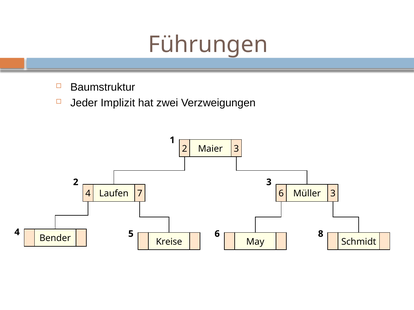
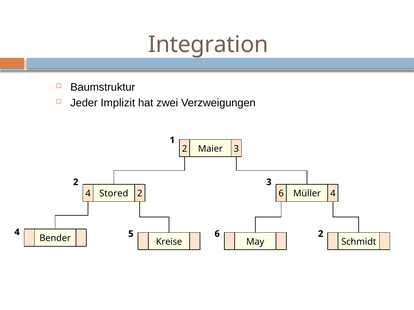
Führungen: Führungen -> Integration
Laufen: Laufen -> Stored
4 7: 7 -> 2
6 3: 3 -> 4
6 8: 8 -> 2
